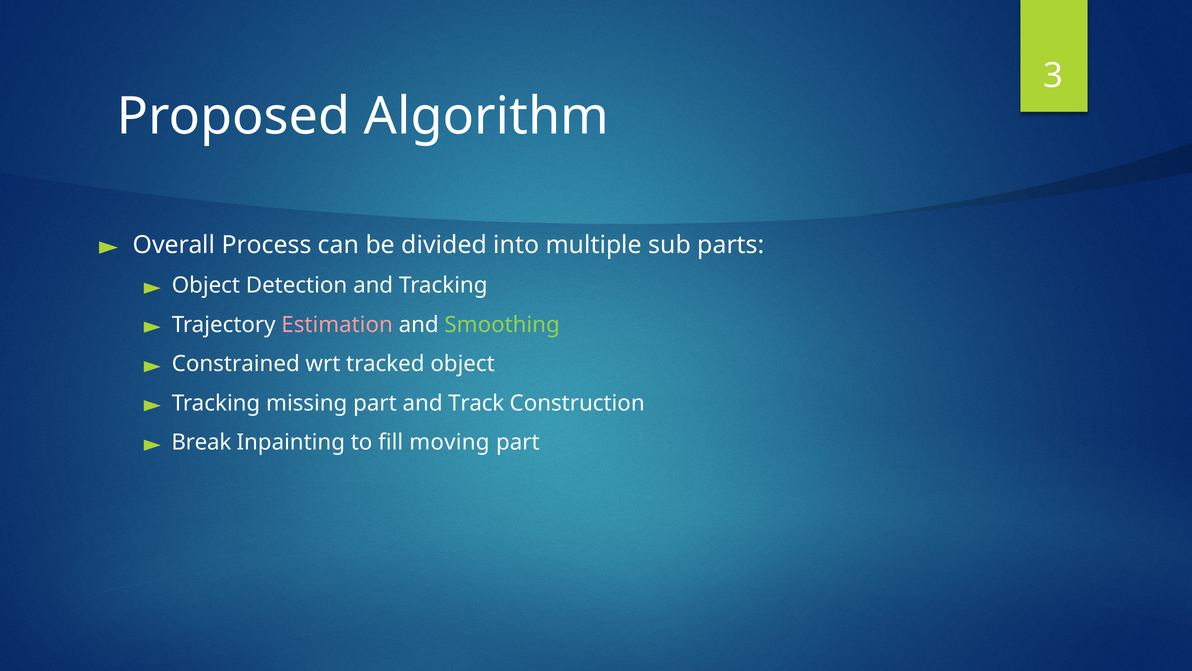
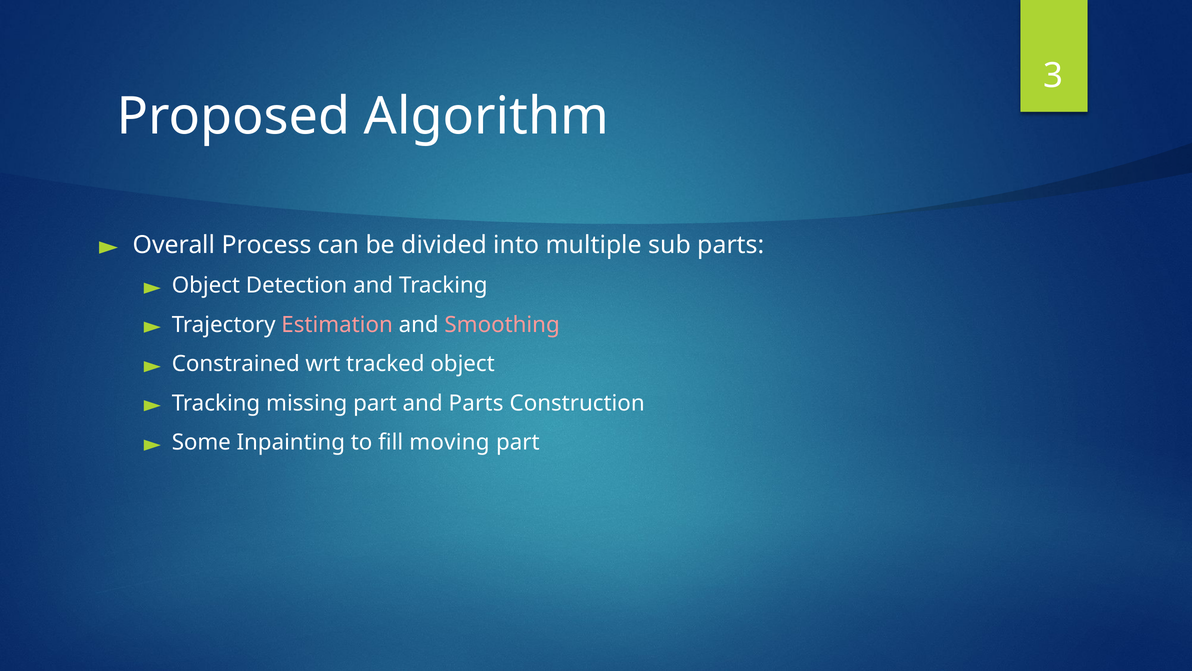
Smoothing colour: light green -> pink
and Track: Track -> Parts
Break: Break -> Some
